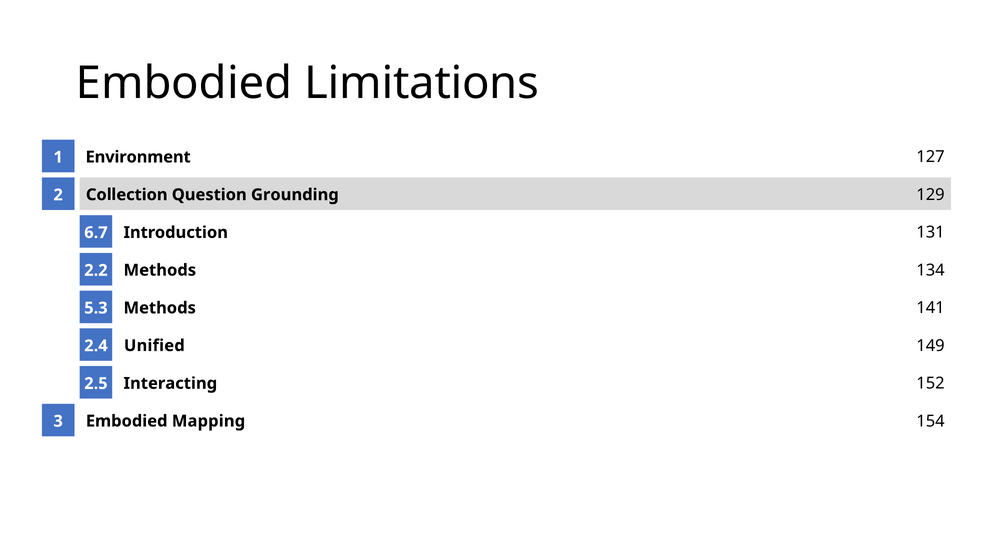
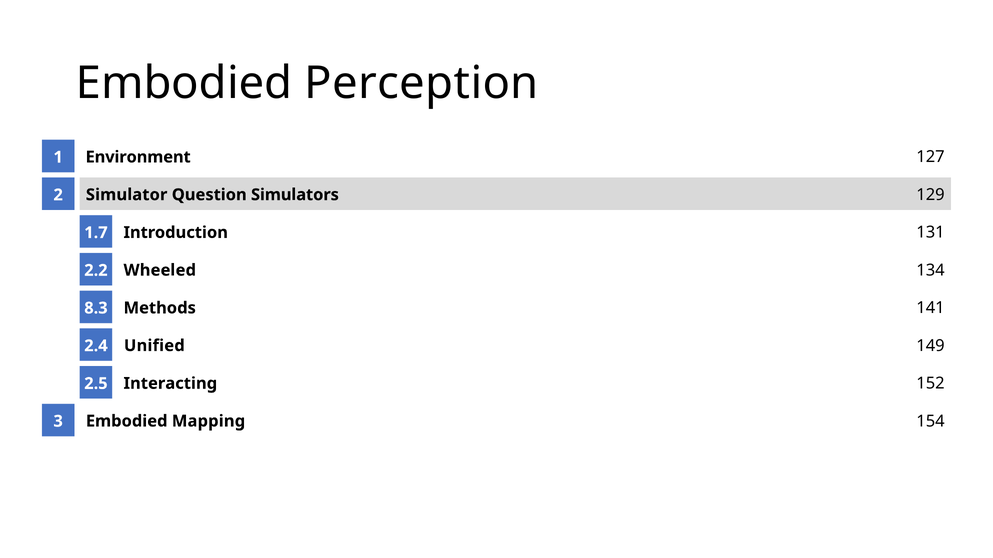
Limitations: Limitations -> Perception
Collection: Collection -> Simulator
Grounding: Grounding -> Simulators
6.7: 6.7 -> 1.7
Methods at (160, 270): Methods -> Wheeled
5.3: 5.3 -> 8.3
